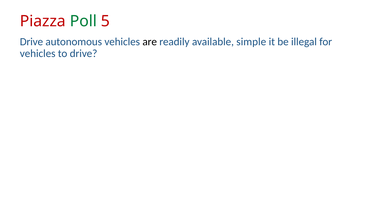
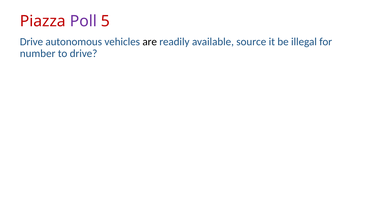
Poll colour: green -> purple
simple: simple -> source
vehicles at (38, 54): vehicles -> number
